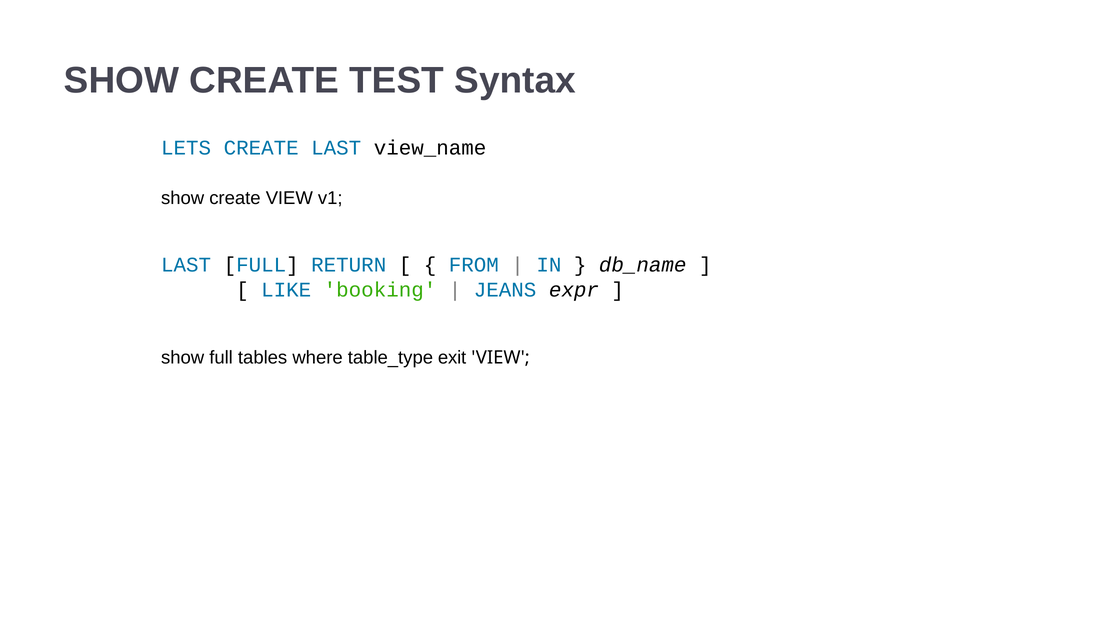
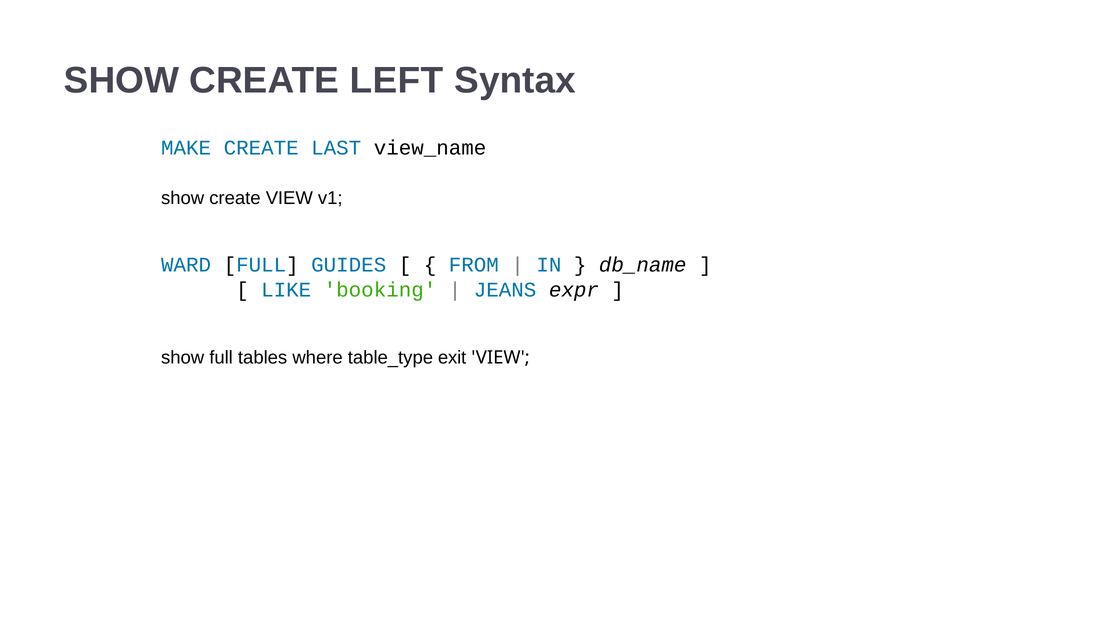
TEST: TEST -> LEFT
LETS: LETS -> MAKE
LAST at (186, 265): LAST -> WARD
RETURN: RETURN -> GUIDES
